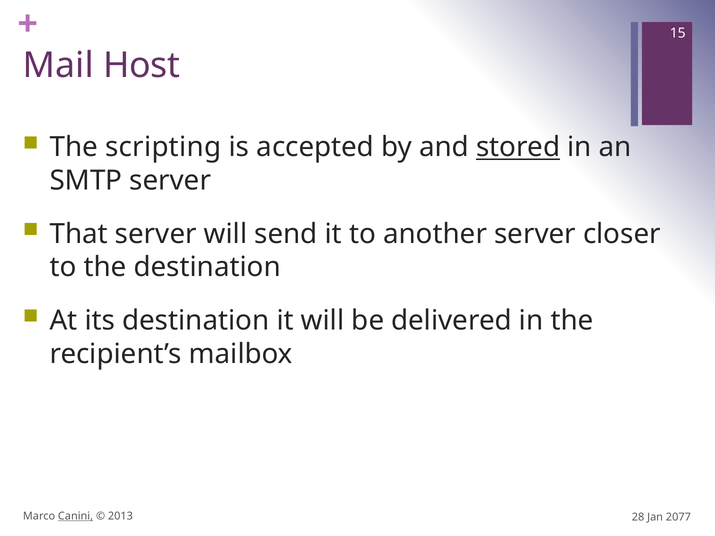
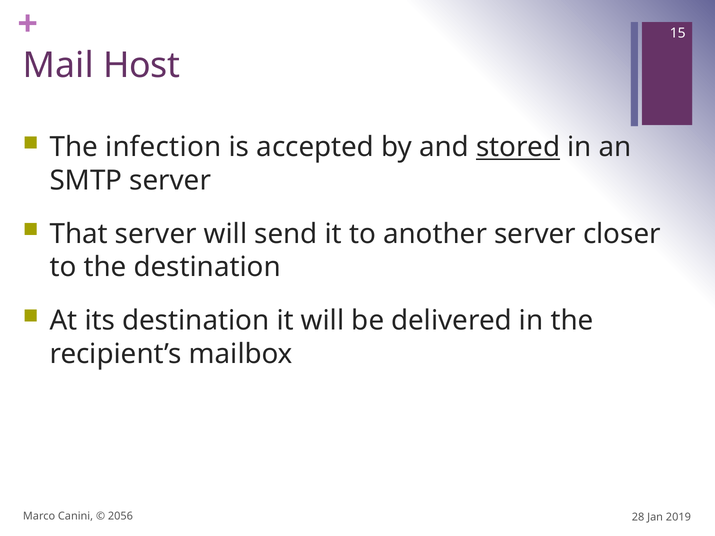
scripting: scripting -> infection
Canini underline: present -> none
2013: 2013 -> 2056
2077: 2077 -> 2019
